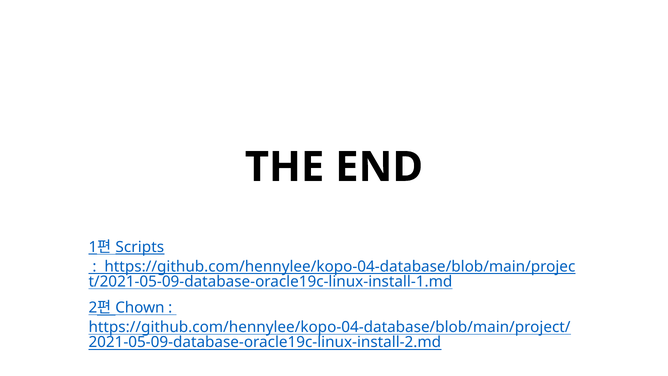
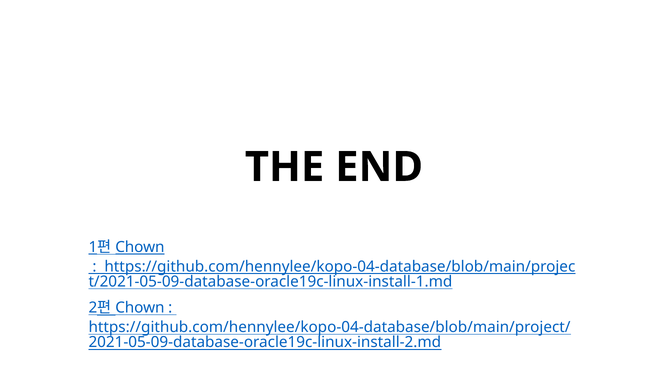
Scripts at (140, 247): Scripts -> Chown
